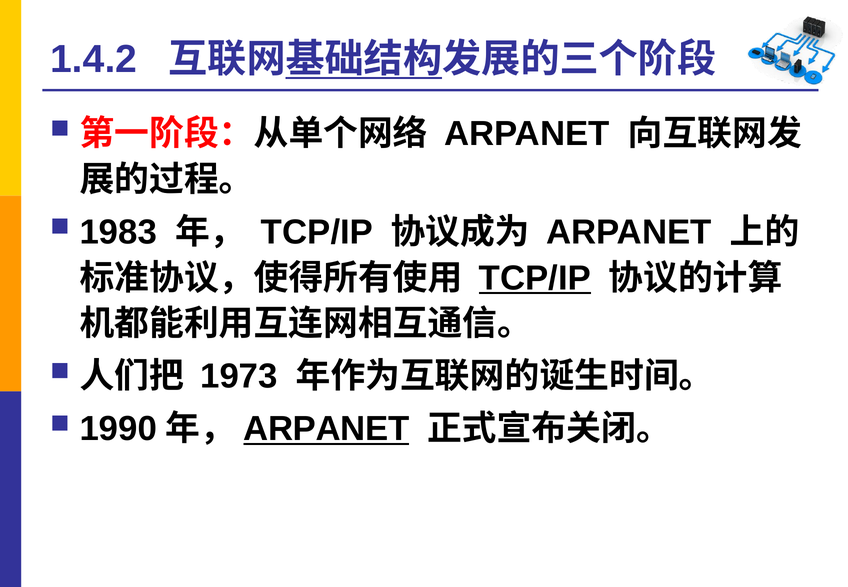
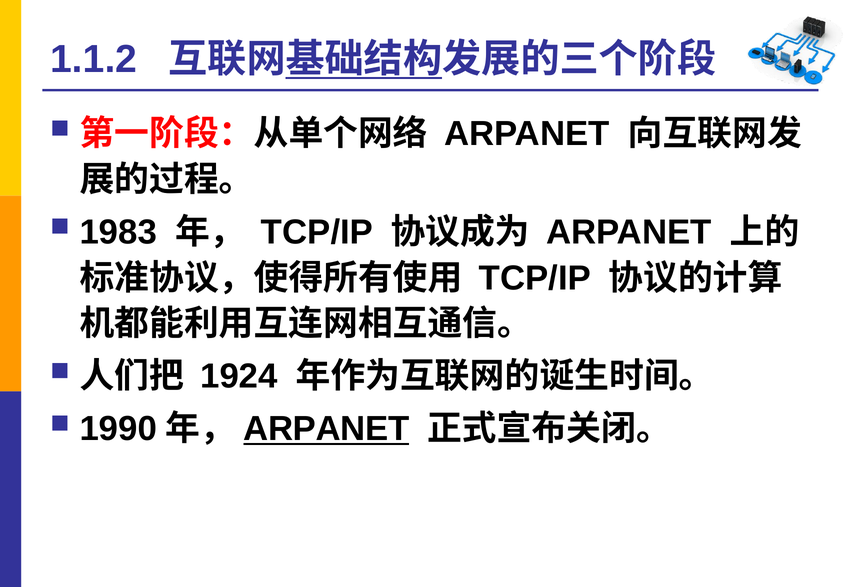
1.4.2: 1.4.2 -> 1.1.2
TCP/IP at (535, 278) underline: present -> none
1973: 1973 -> 1924
